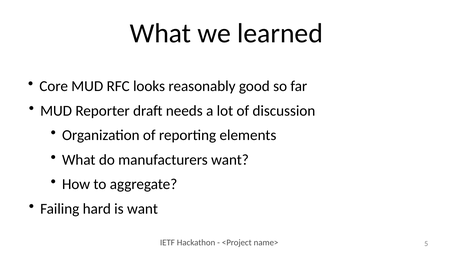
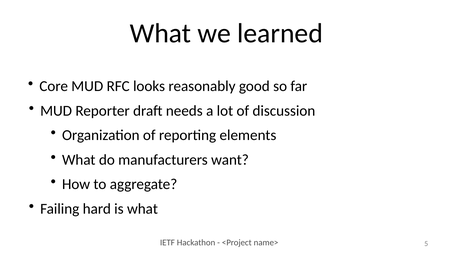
is want: want -> what
